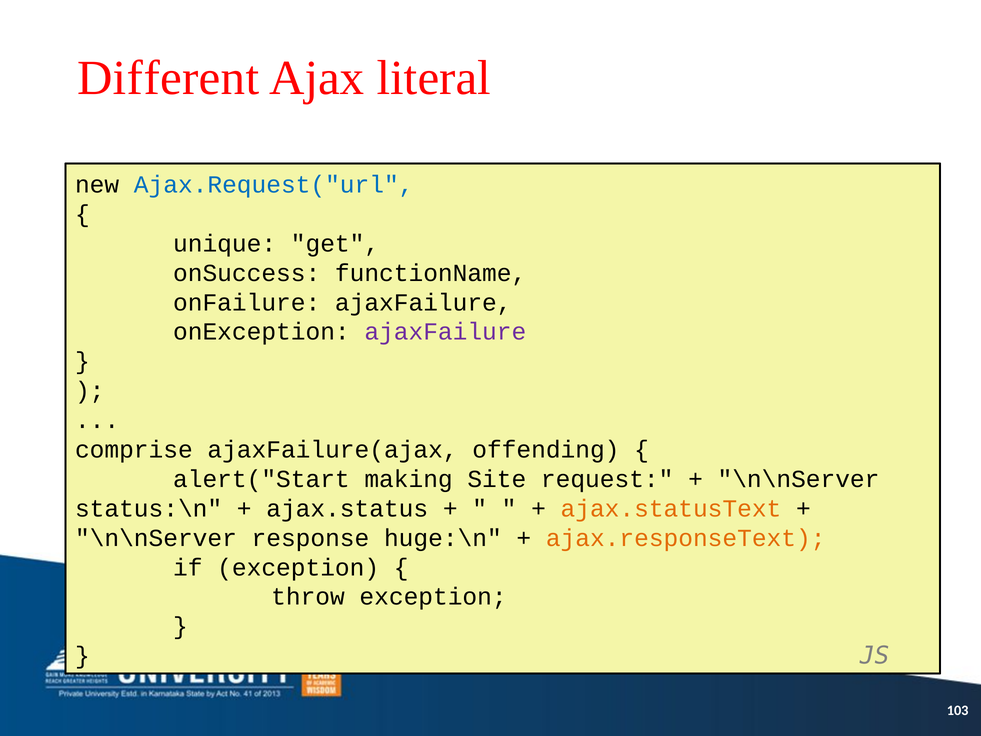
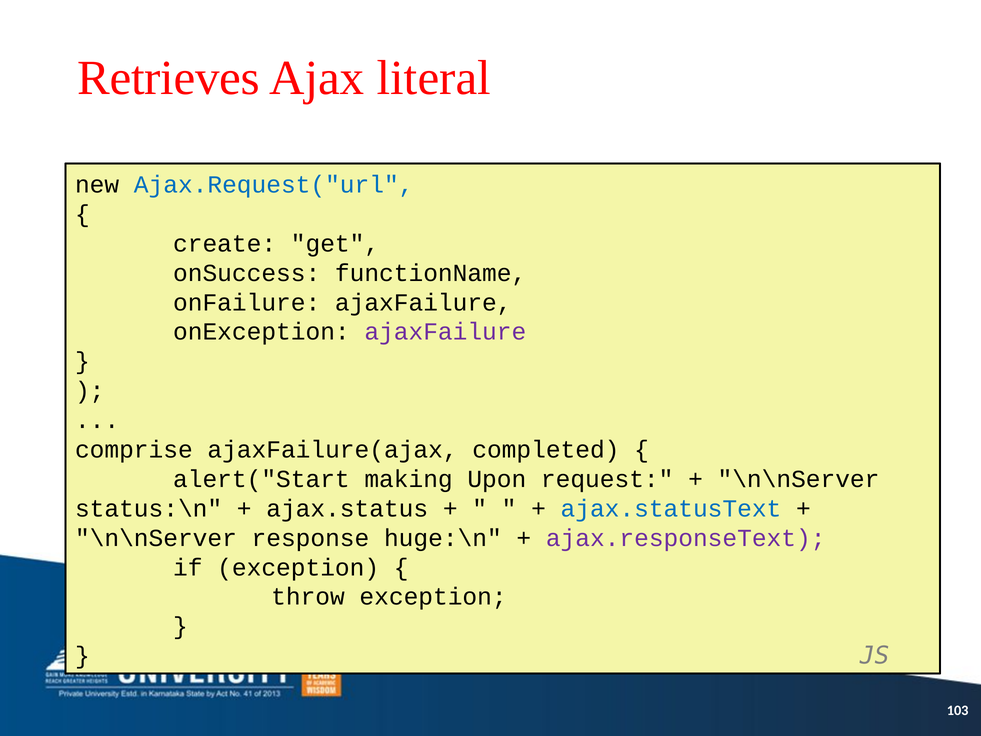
Different: Different -> Retrieves
unique: unique -> create
offending: offending -> completed
Site: Site -> Upon
ajax.statusText colour: orange -> blue
ajax.responseText colour: orange -> purple
